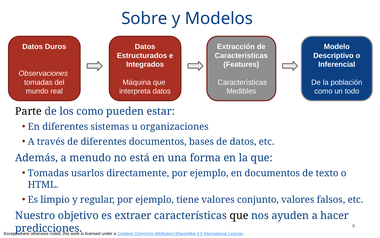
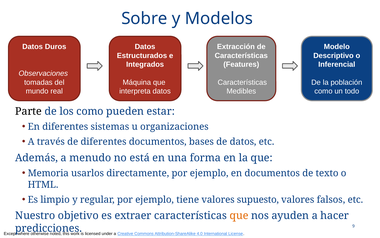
Tomadas at (48, 173): Tomadas -> Memoria
conjunto: conjunto -> supuesto
que at (239, 215) colour: black -> orange
